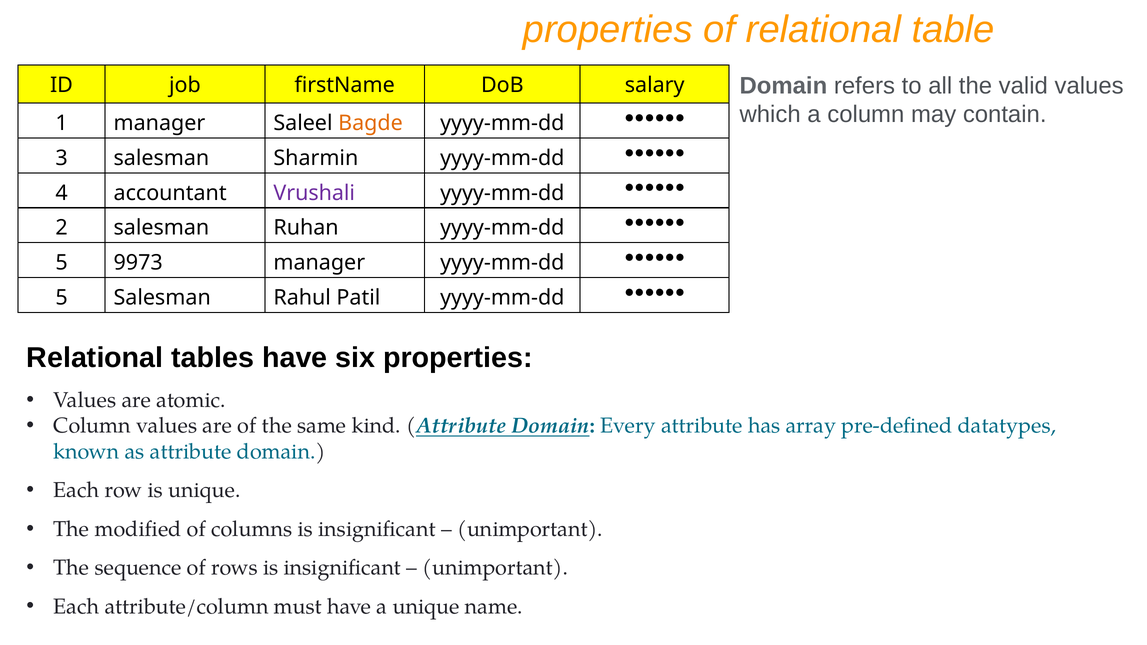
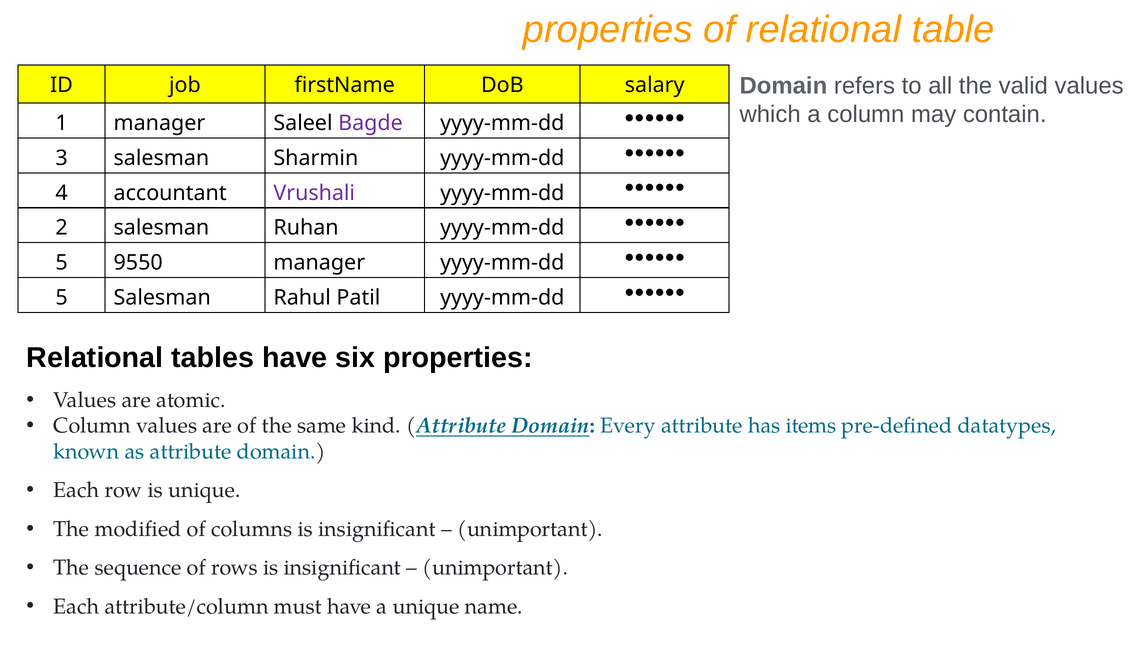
Bagde colour: orange -> purple
9973: 9973 -> 9550
array: array -> items
